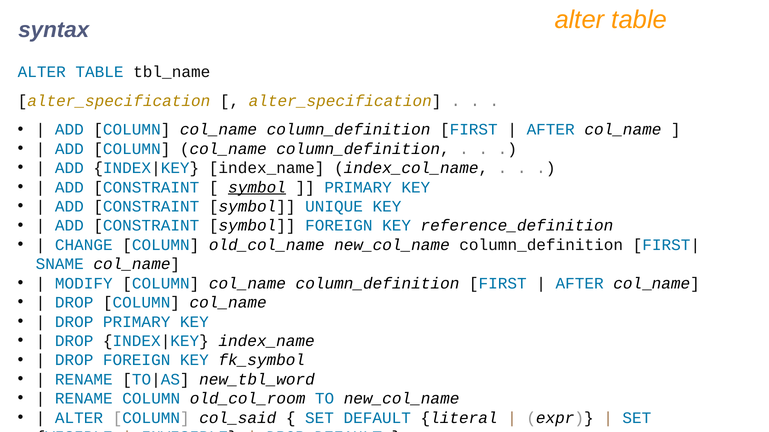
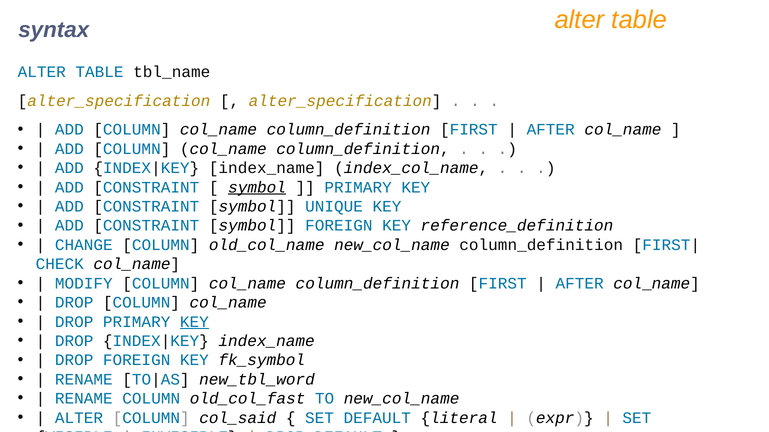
SNAME: SNAME -> CHECK
KEY at (194, 322) underline: none -> present
old_col_room: old_col_room -> old_col_fast
